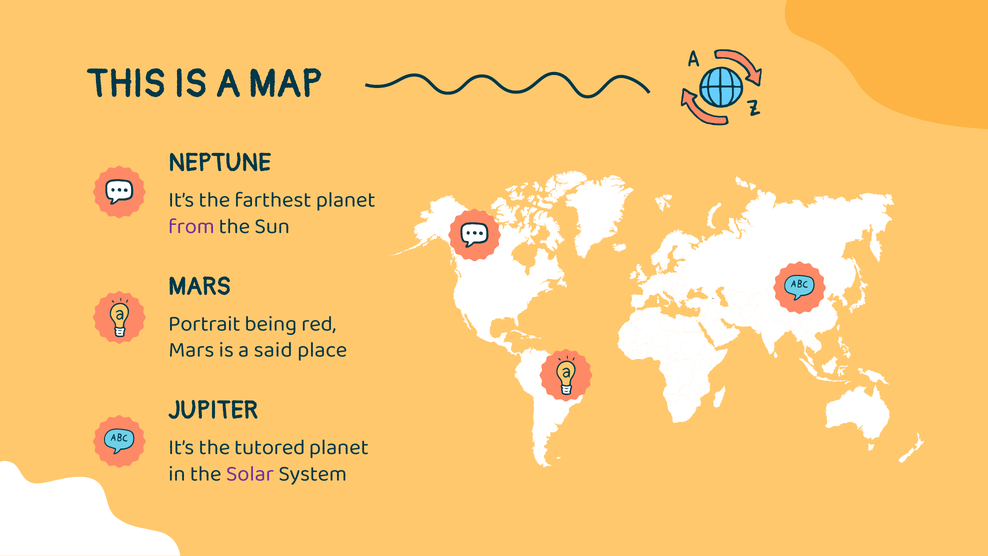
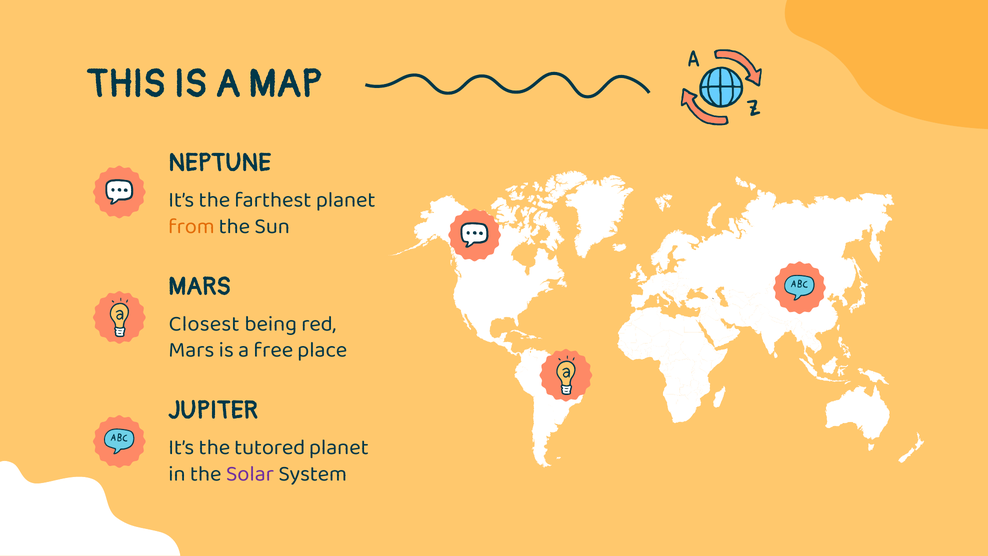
from colour: purple -> orange
Portrait: Portrait -> Closest
said: said -> free
